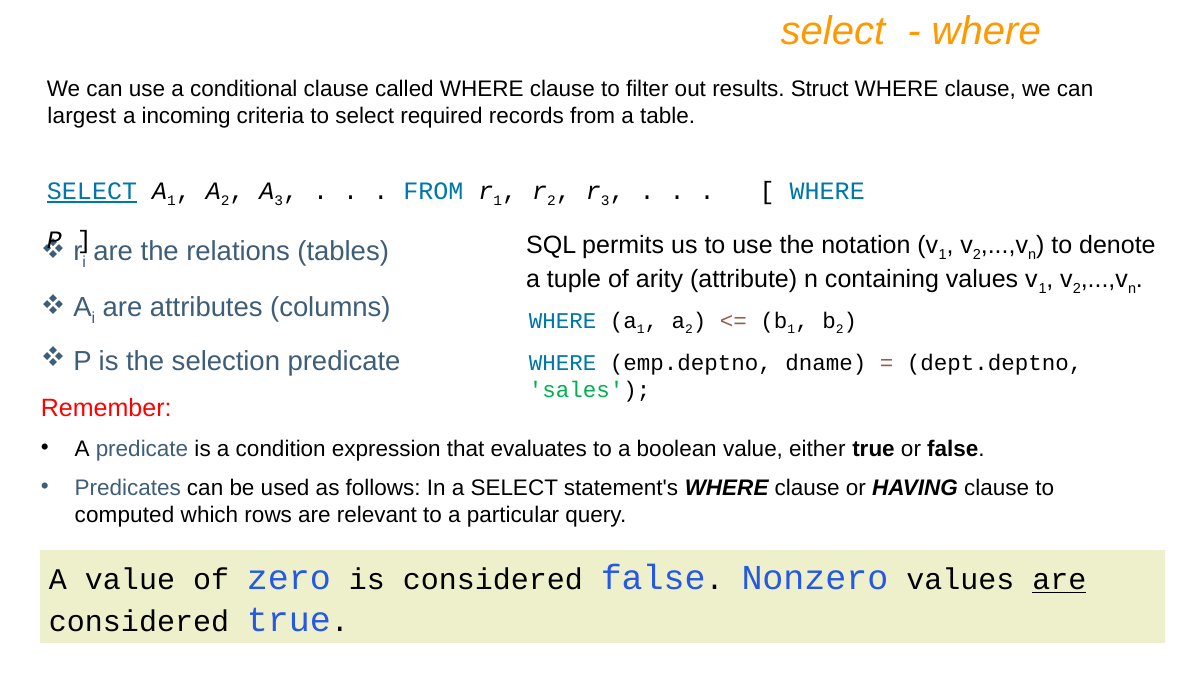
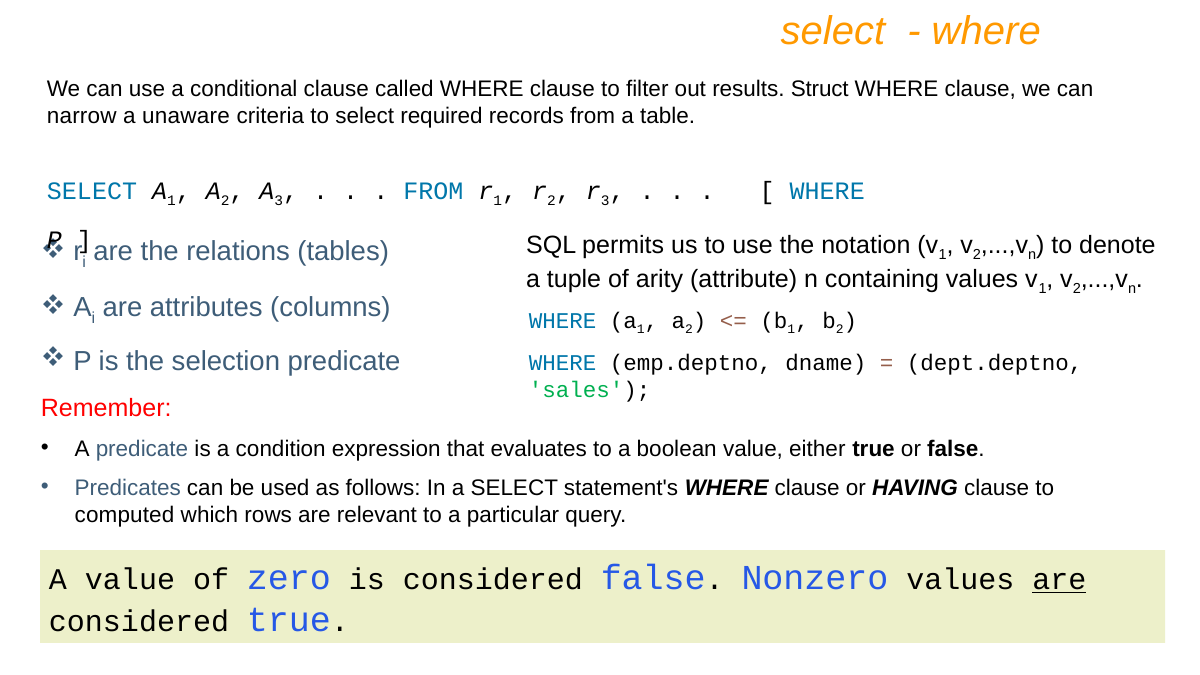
largest: largest -> narrow
incoming: incoming -> unaware
SELECT at (92, 191) underline: present -> none
